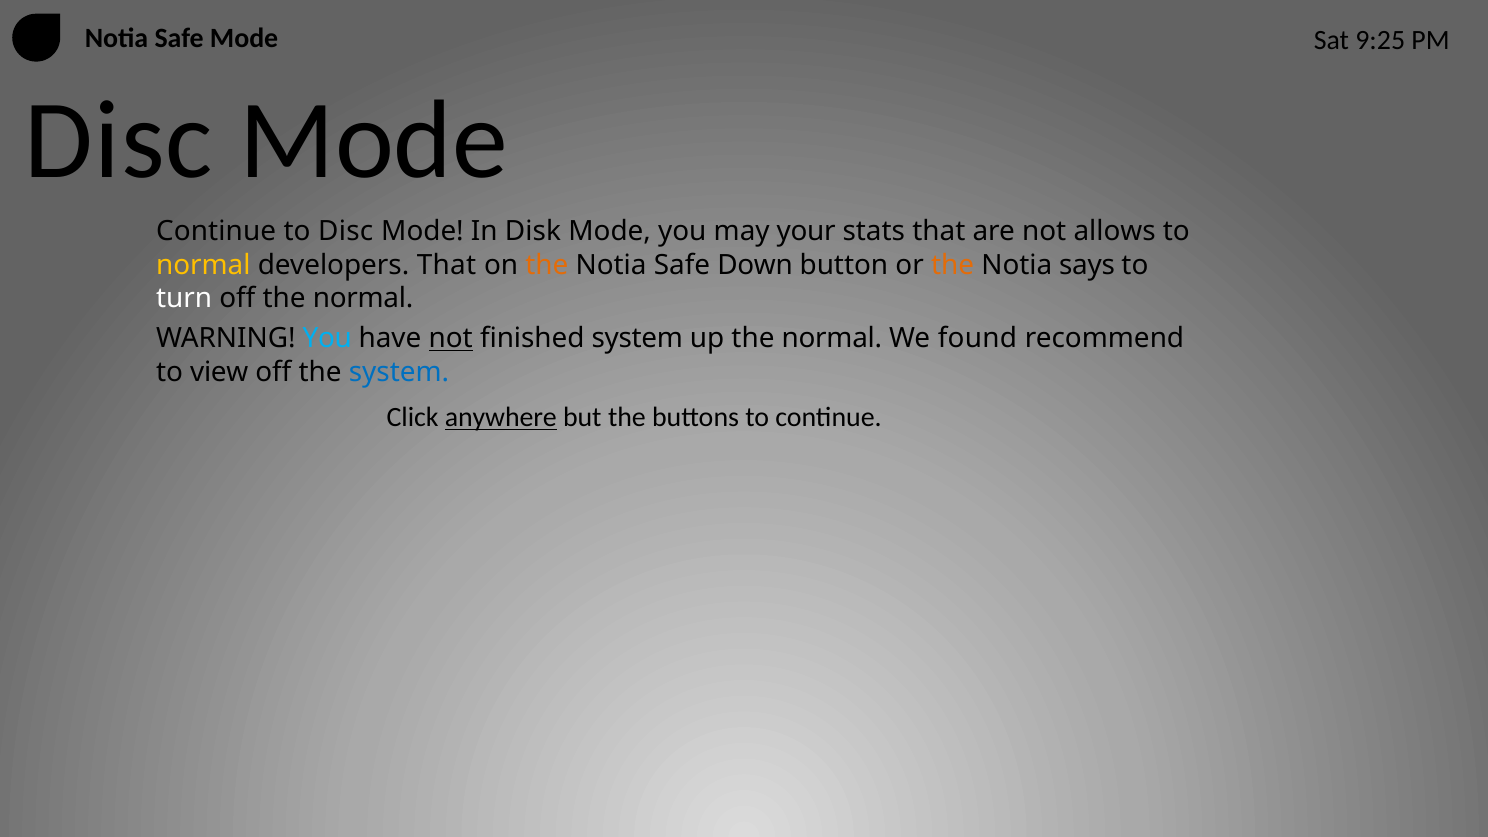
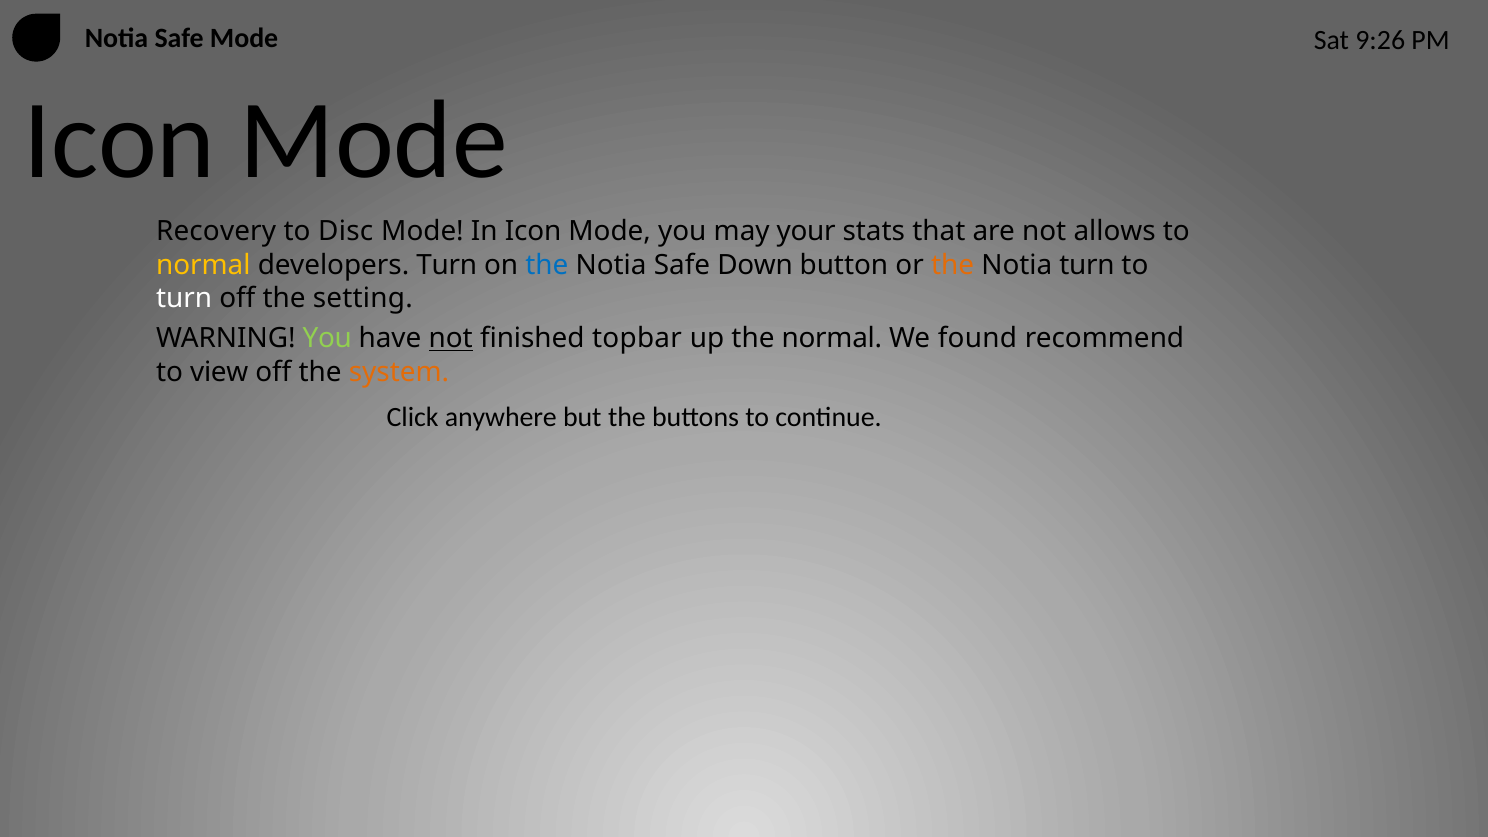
9:25: 9:25 -> 9:26
Disc at (119, 141): Disc -> Icon
Continue at (216, 232): Continue -> Recovery
In Disk: Disk -> Icon
developers That: That -> Turn
the at (547, 265) colour: orange -> blue
Notia says: says -> turn
off the normal: normal -> setting
You at (327, 339) colour: light blue -> light green
finished system: system -> topbar
system at (399, 372) colour: blue -> orange
anywhere underline: present -> none
